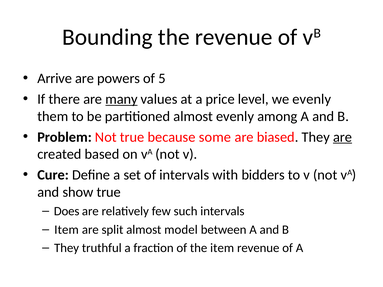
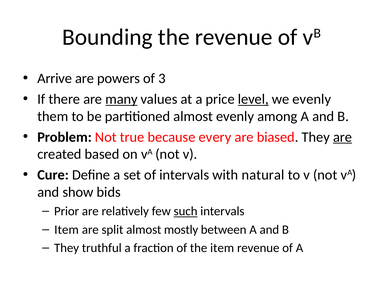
5: 5 -> 3
level underline: none -> present
some: some -> every
bidders: bidders -> natural
show true: true -> bids
Does: Does -> Prior
such underline: none -> present
model: model -> mostly
